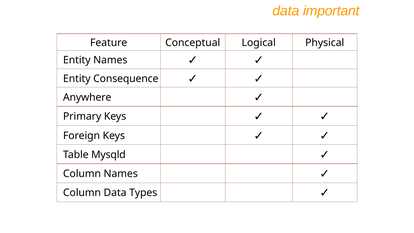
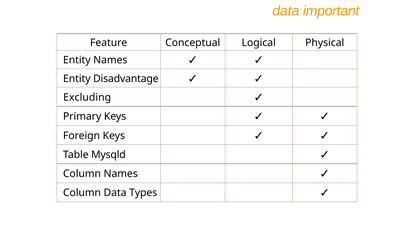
Consequence: Consequence -> Disadvantage
Anywhere: Anywhere -> Excluding
